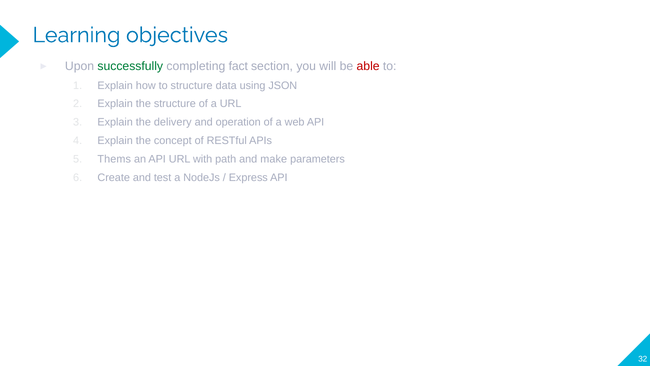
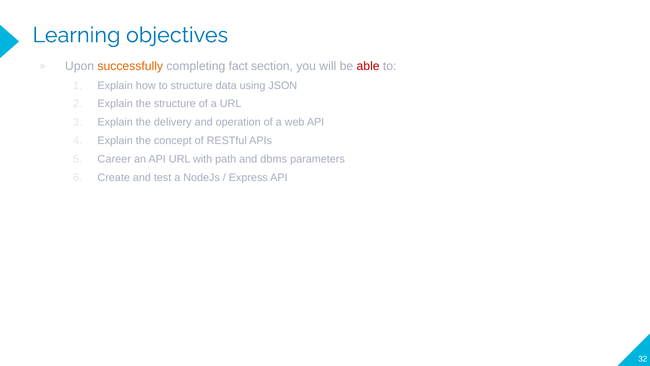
successfully colour: green -> orange
Thems: Thems -> Career
make: make -> dbms
